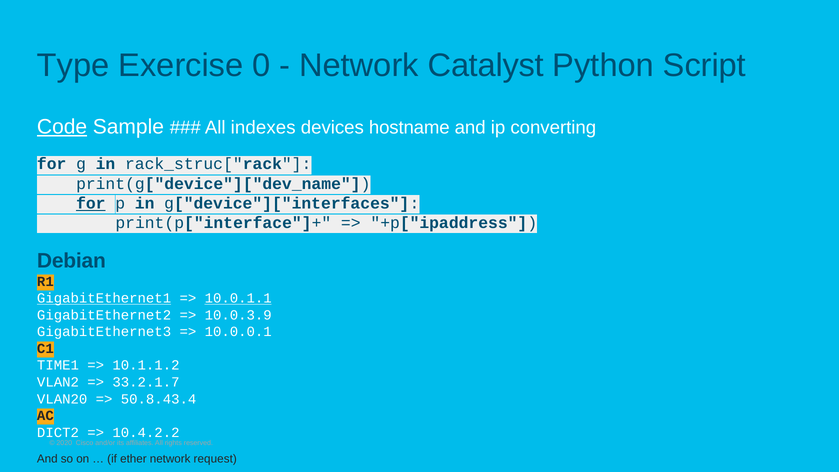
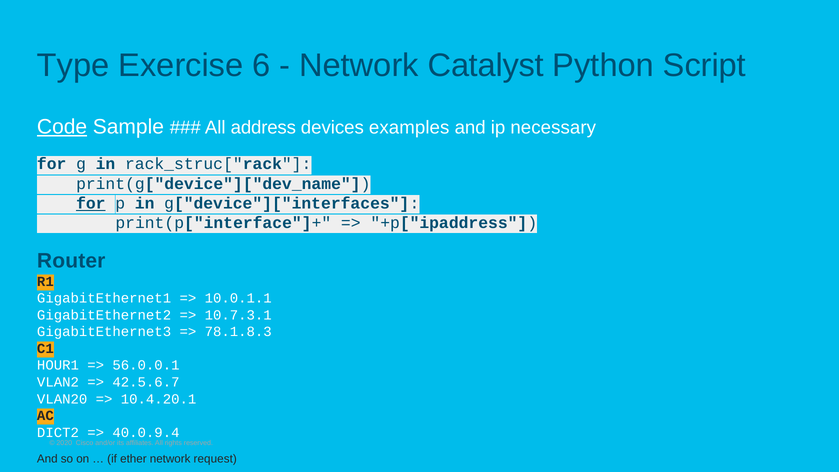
0: 0 -> 6
indexes: indexes -> address
hostname: hostname -> examples
converting: converting -> necessary
Debian: Debian -> Router
GigabitEthernet1 underline: present -> none
10.0.1.1 underline: present -> none
10.0.3.9: 10.0.3.9 -> 10.7.3.1
10.0.0.1: 10.0.0.1 -> 78.1.8.3
TIME1: TIME1 -> HOUR1
10.1.1.2: 10.1.1.2 -> 56.0.0.1
33.2.1.7: 33.2.1.7 -> 42.5.6.7
50.8.43.4: 50.8.43.4 -> 10.4.20.1
10.4.2.2: 10.4.2.2 -> 40.0.9.4
